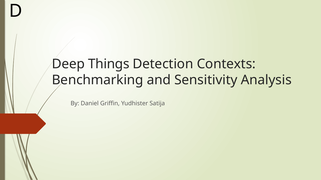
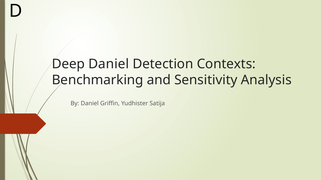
Deep Things: Things -> Daniel
